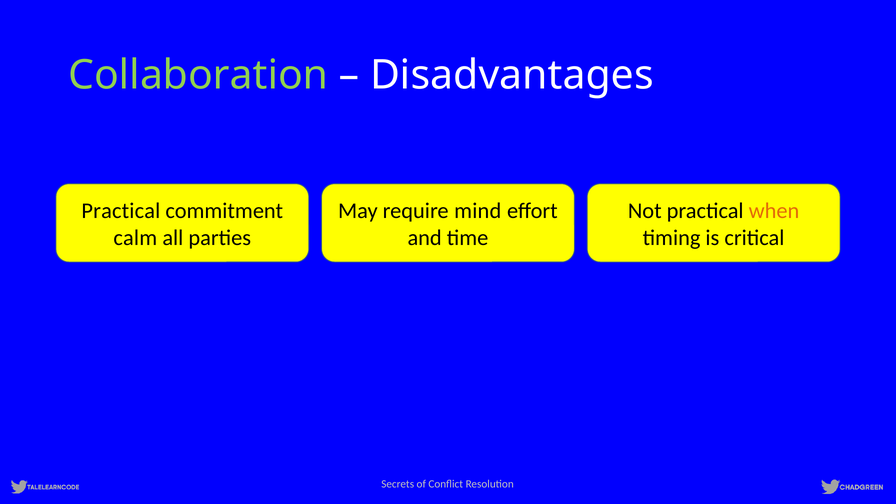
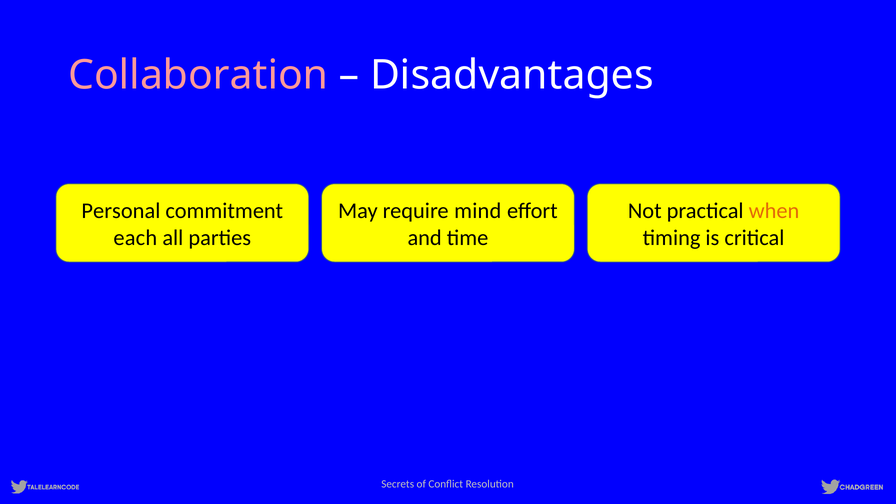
Collaboration colour: light green -> pink
Practical at (121, 211): Practical -> Personal
calm: calm -> each
